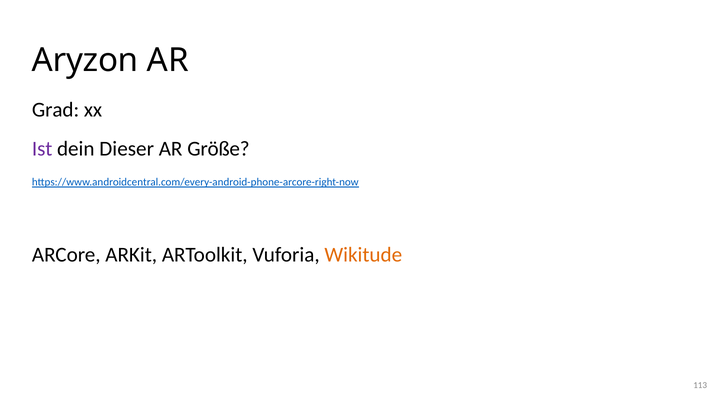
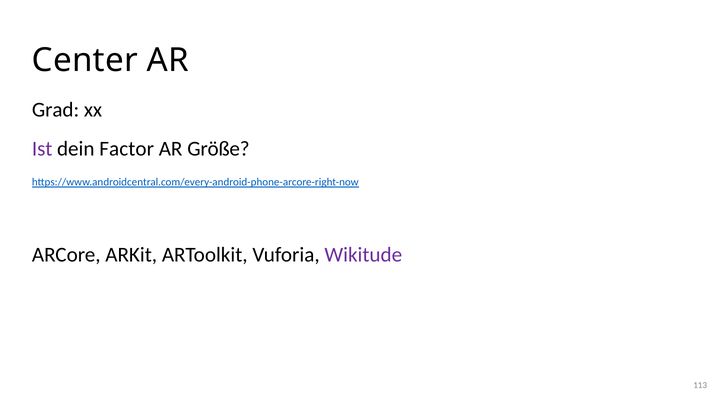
Aryzon: Aryzon -> Center
Dieser: Dieser -> Factor
Wikitude colour: orange -> purple
